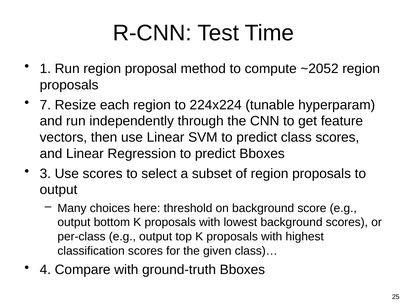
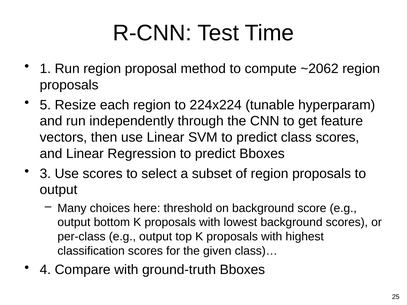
~2052: ~2052 -> ~2062
7: 7 -> 5
